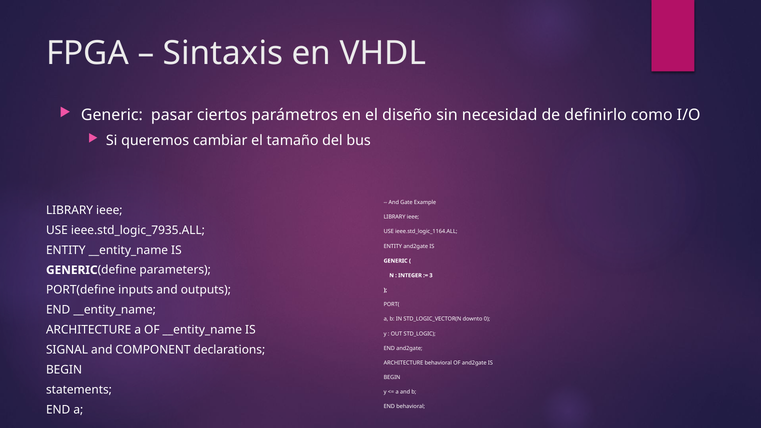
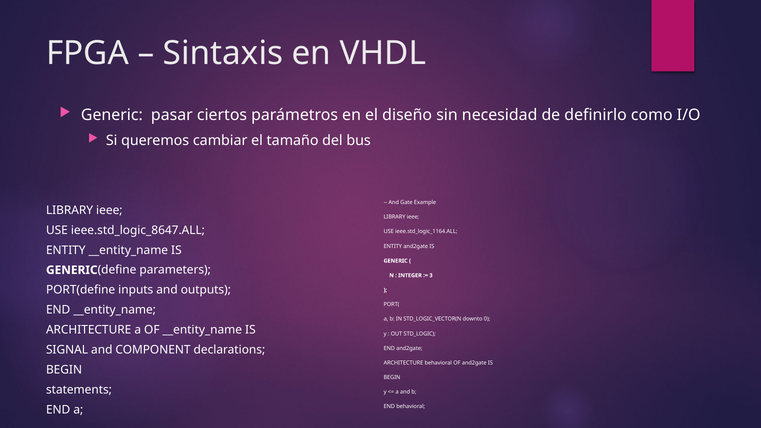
ieee.std_logic_7935.ALL: ieee.std_logic_7935.ALL -> ieee.std_logic_8647.ALL
